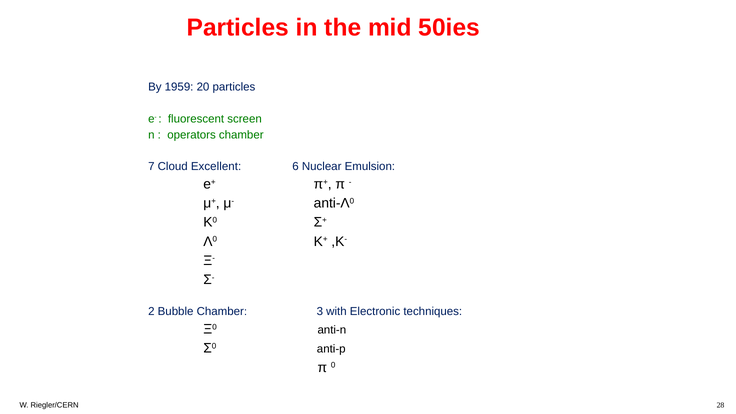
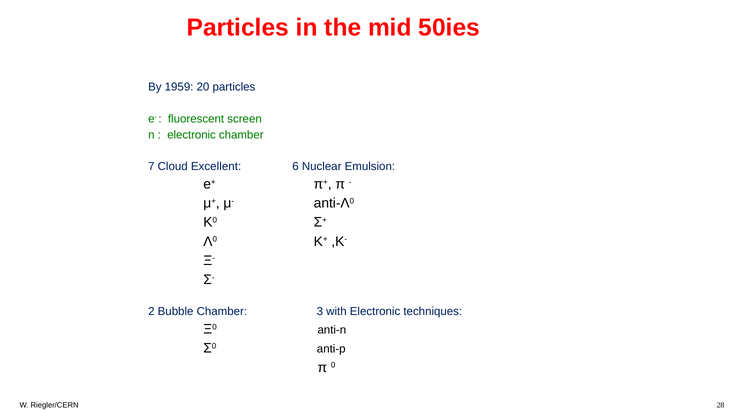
operators at (192, 135): operators -> electronic
